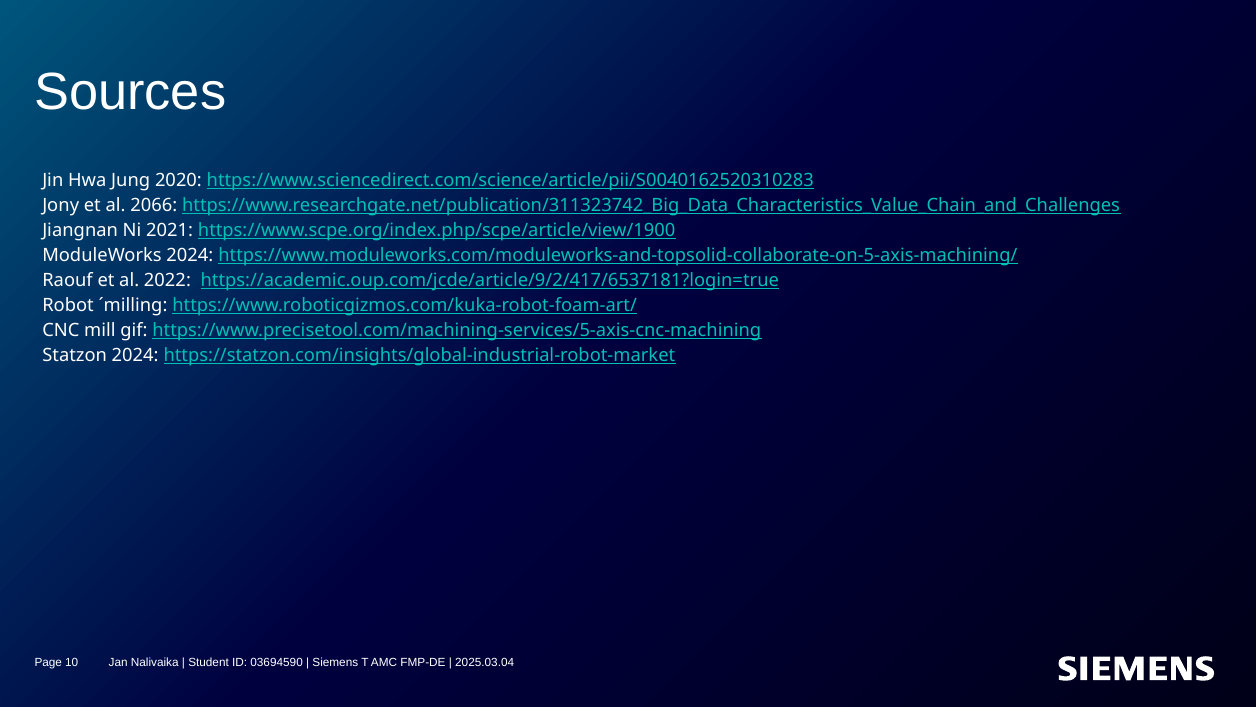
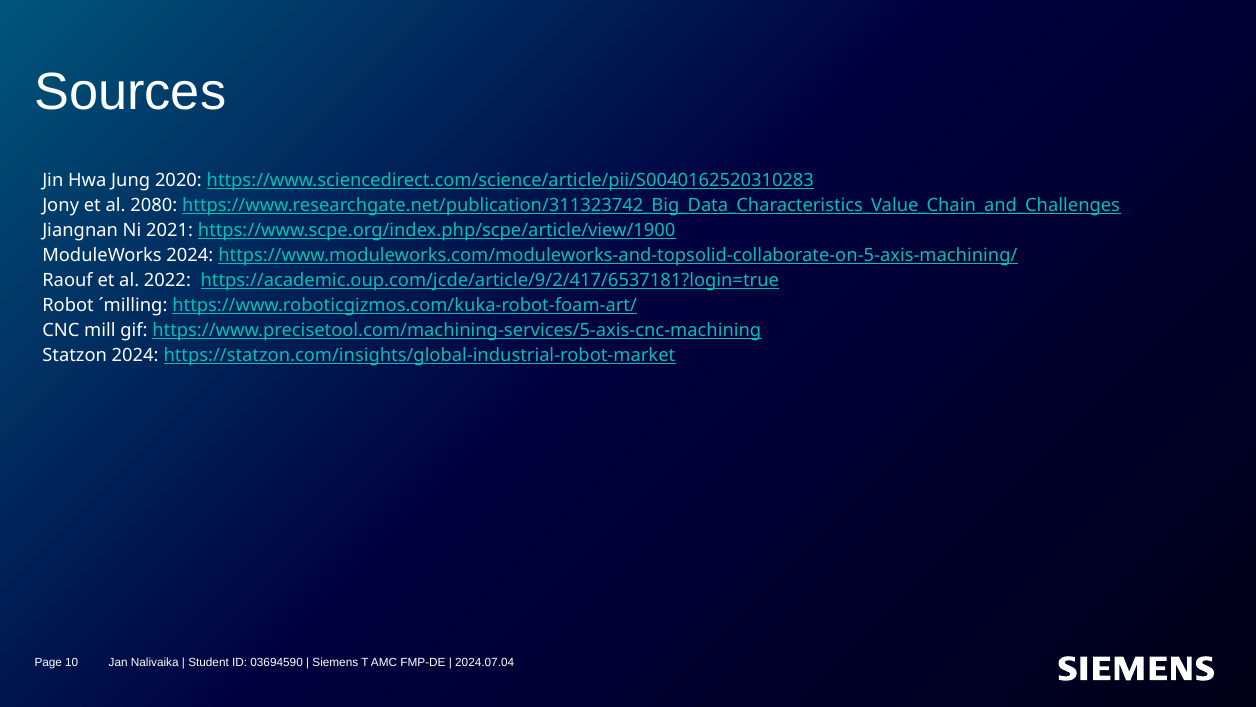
2066: 2066 -> 2080
2025.03.04: 2025.03.04 -> 2024.07.04
